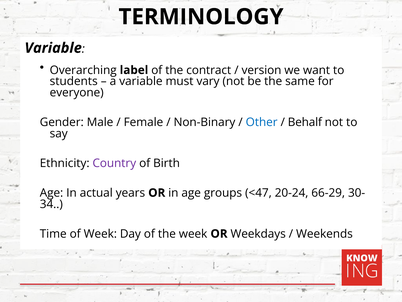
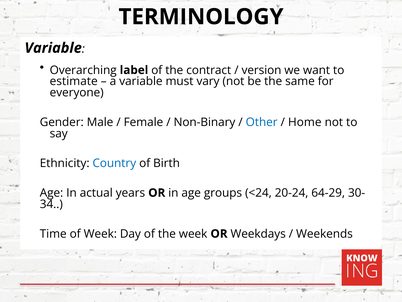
students: students -> estimate
Behalf: Behalf -> Home
Country colour: purple -> blue
<47: <47 -> <24
66-29: 66-29 -> 64-29
